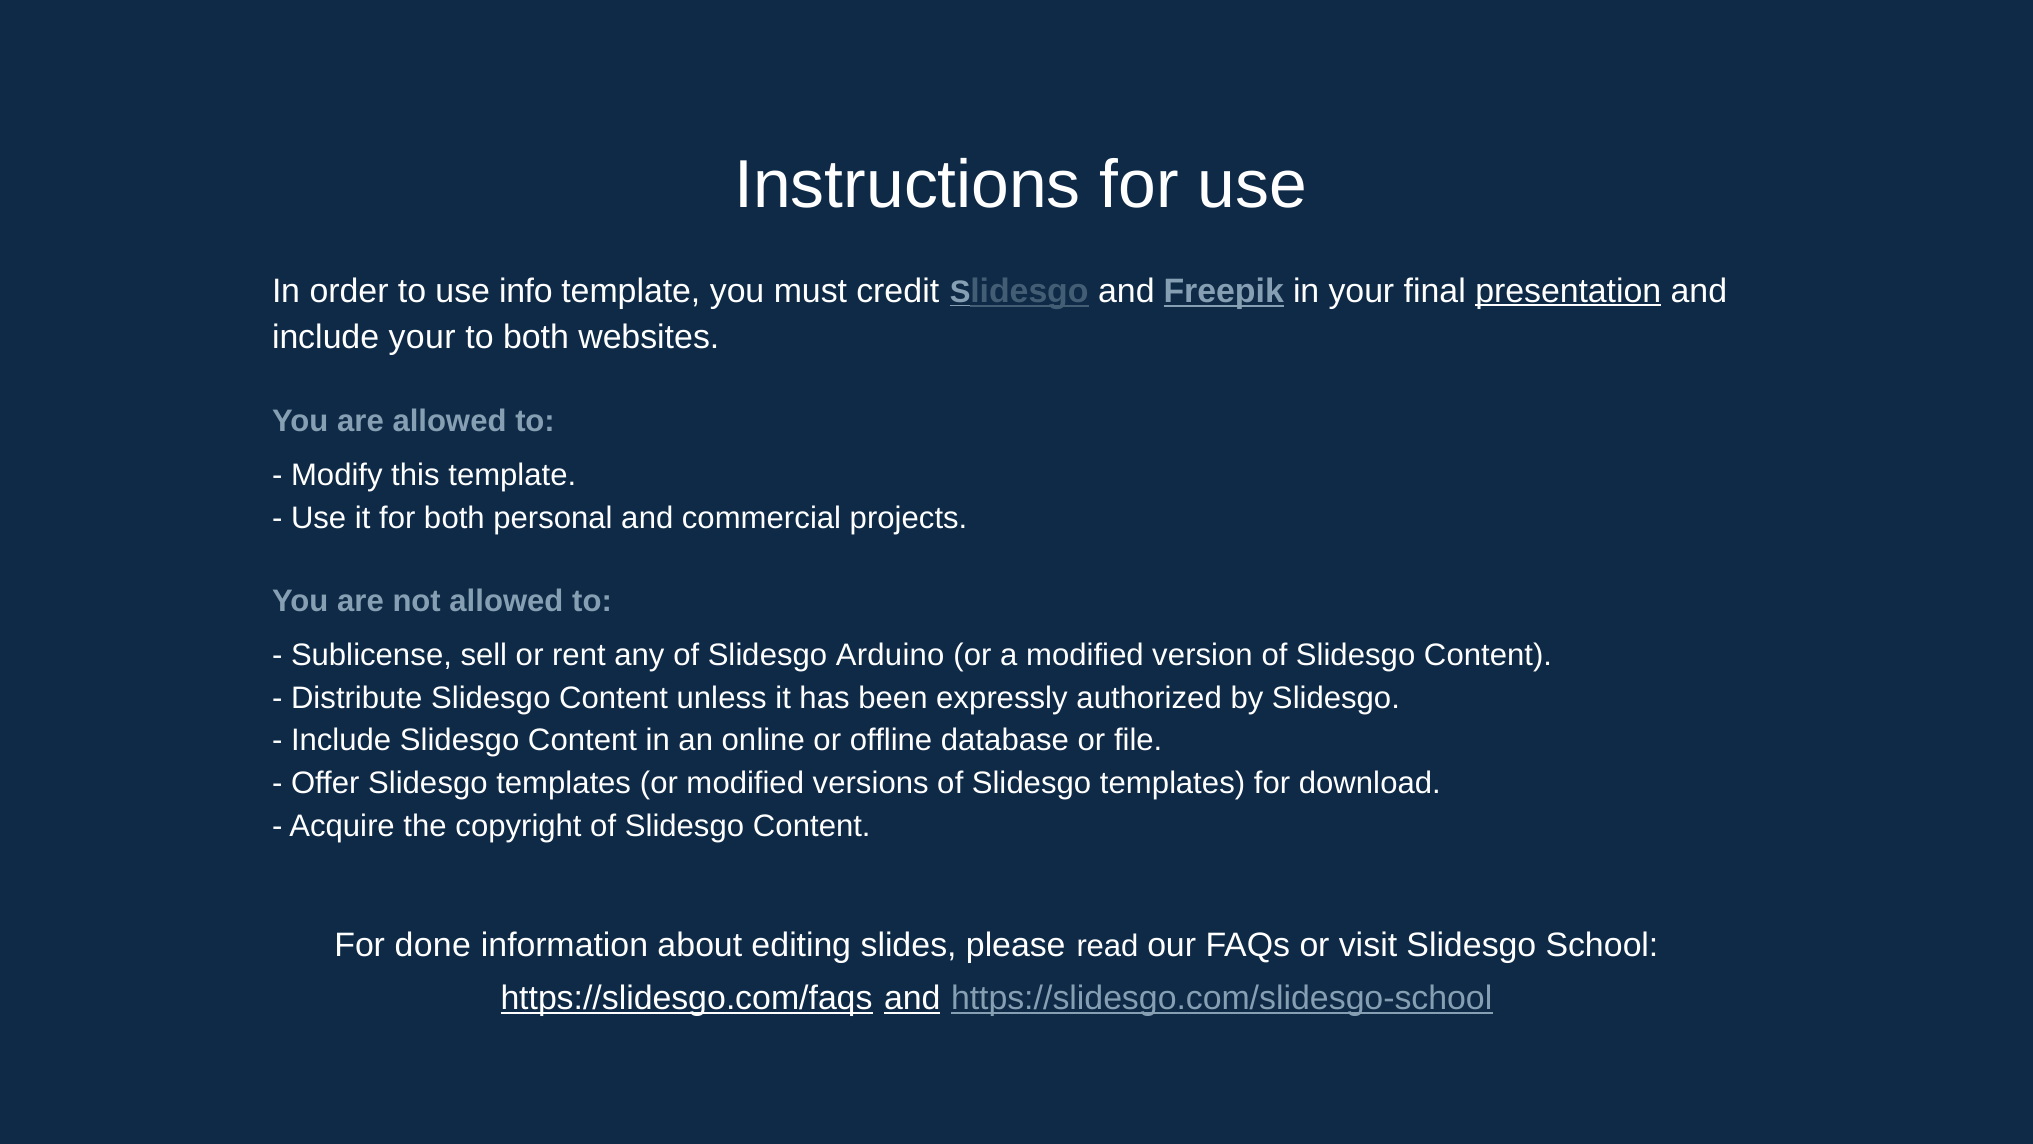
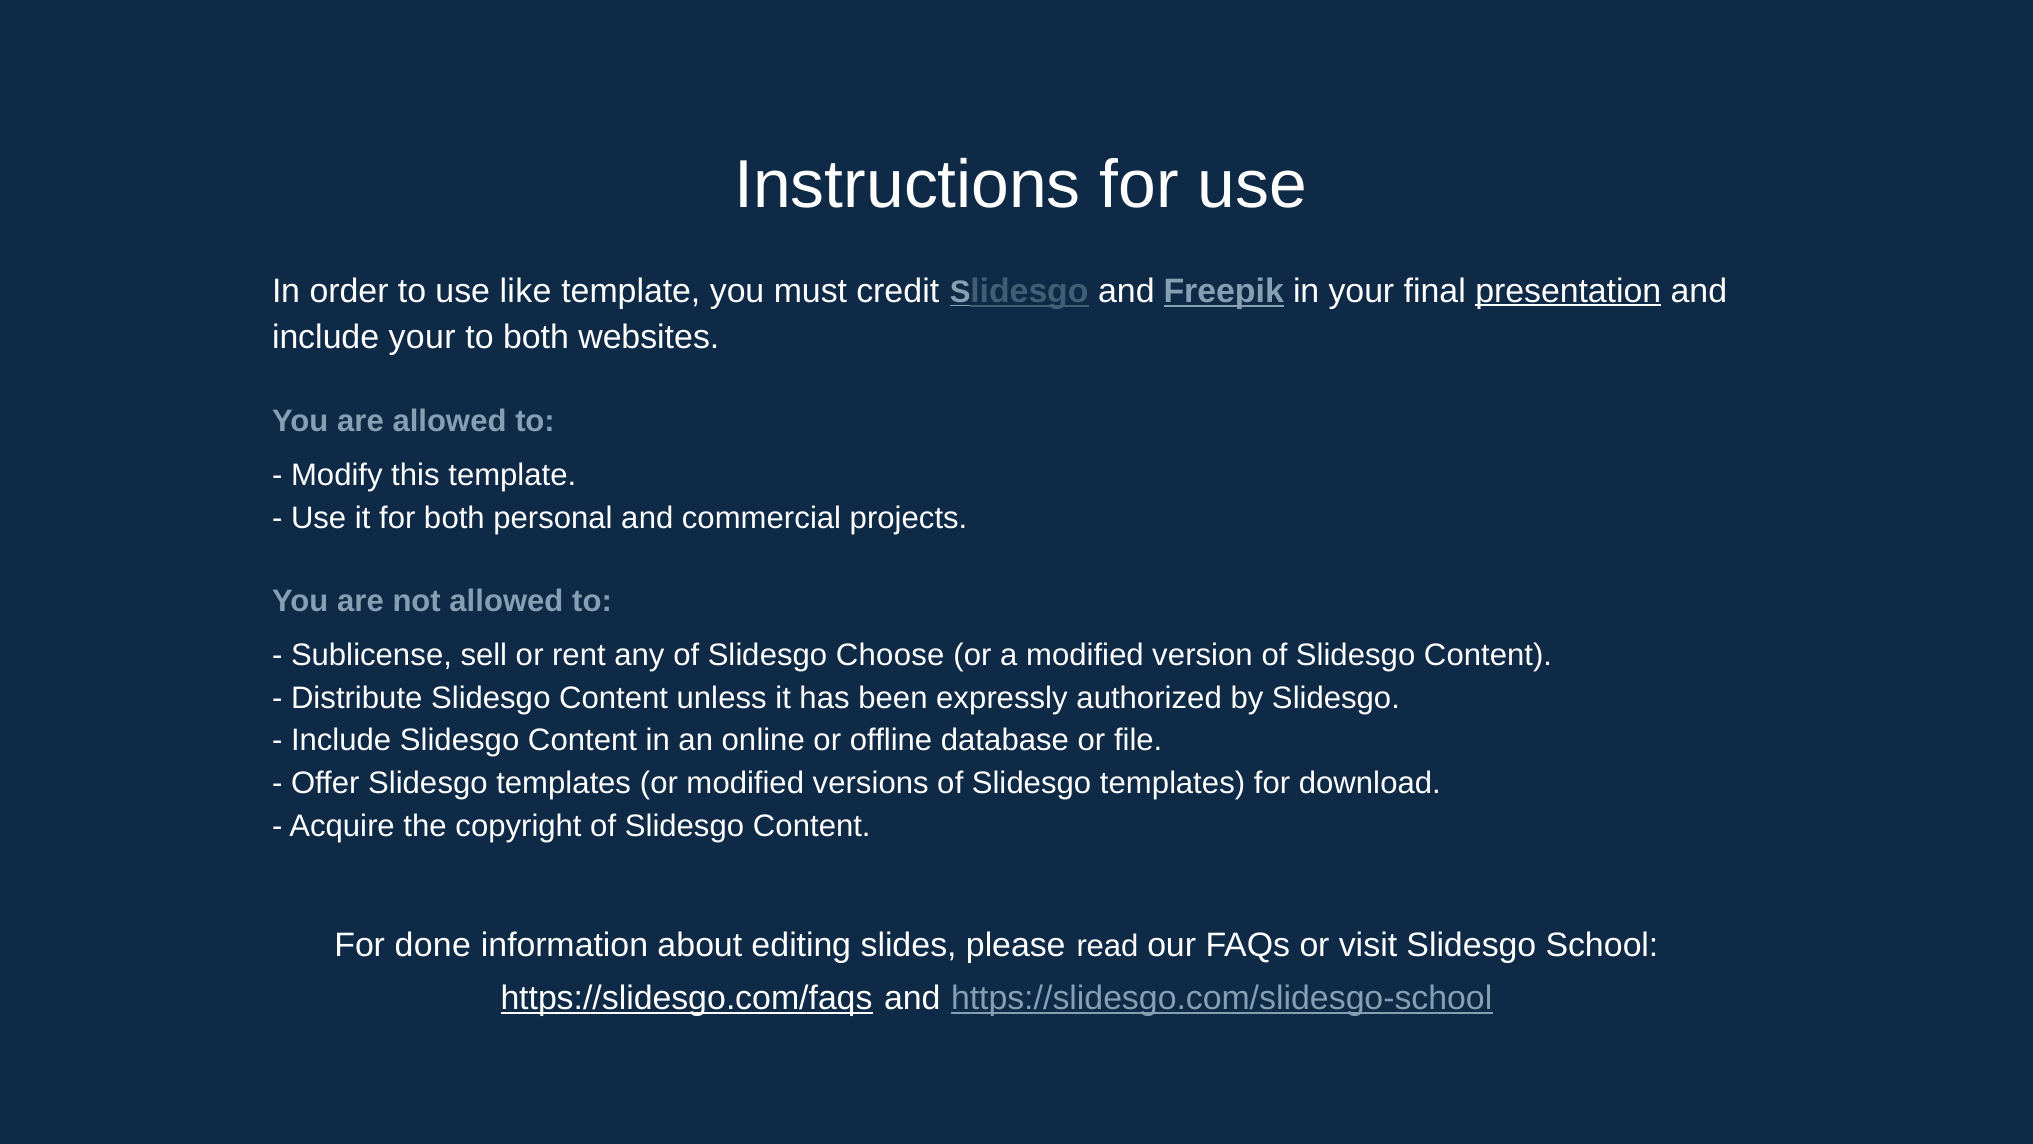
info: info -> like
Arduino: Arduino -> Choose
and at (912, 998) underline: present -> none
